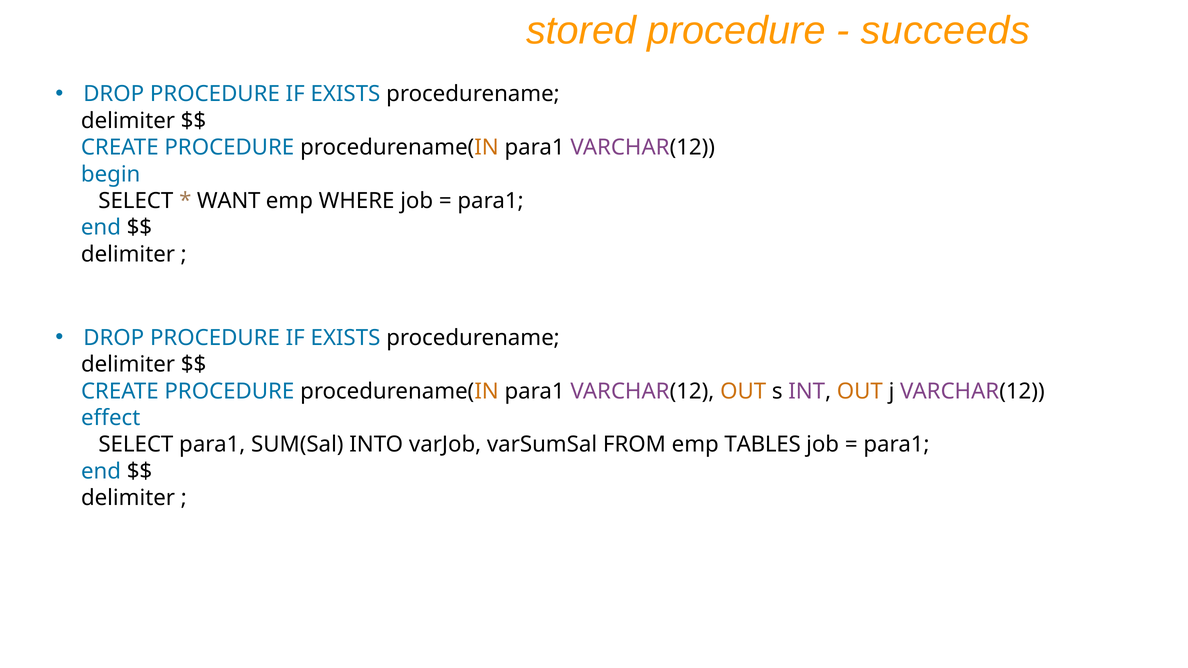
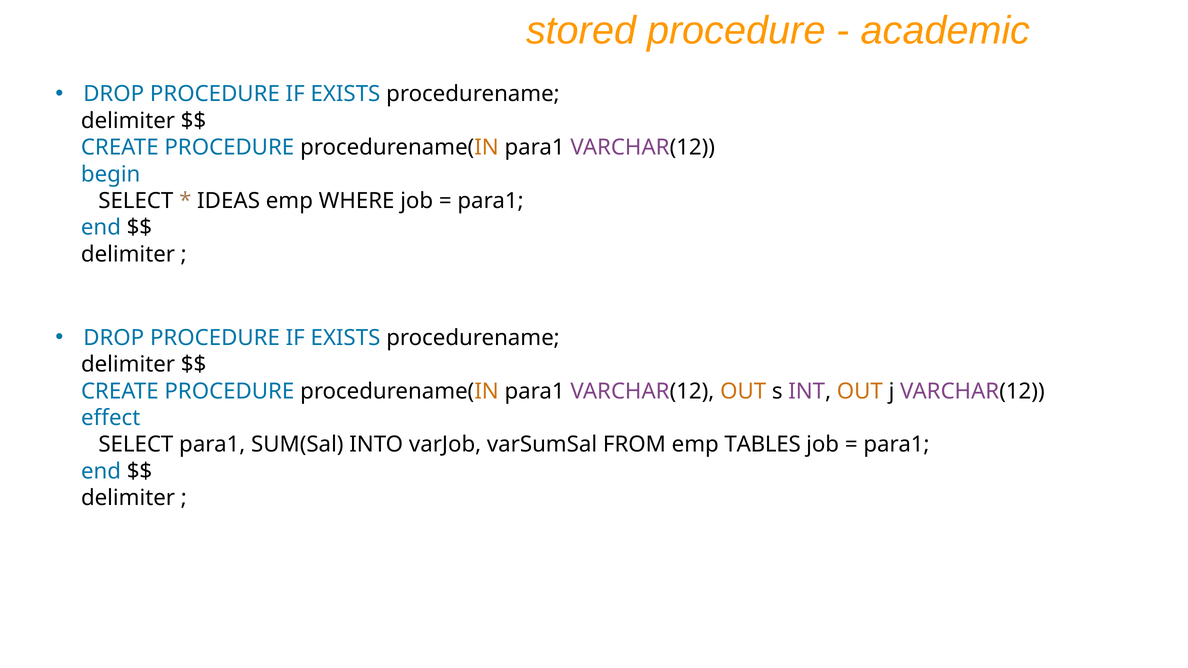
succeeds: succeeds -> academic
WANT: WANT -> IDEAS
